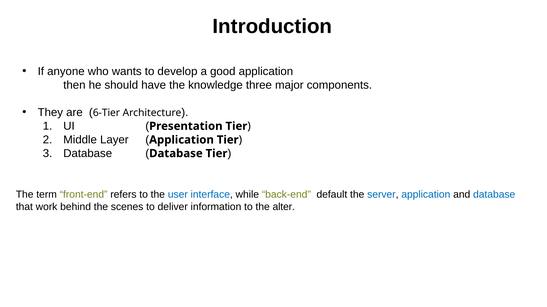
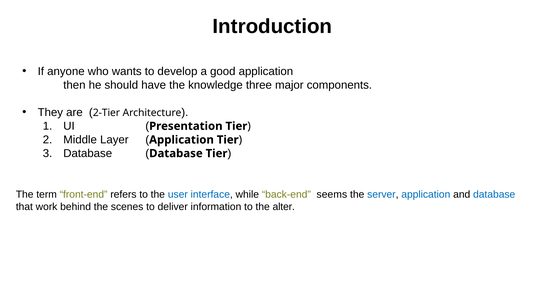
6-Tier: 6-Tier -> 2-Tier
default: default -> seems
